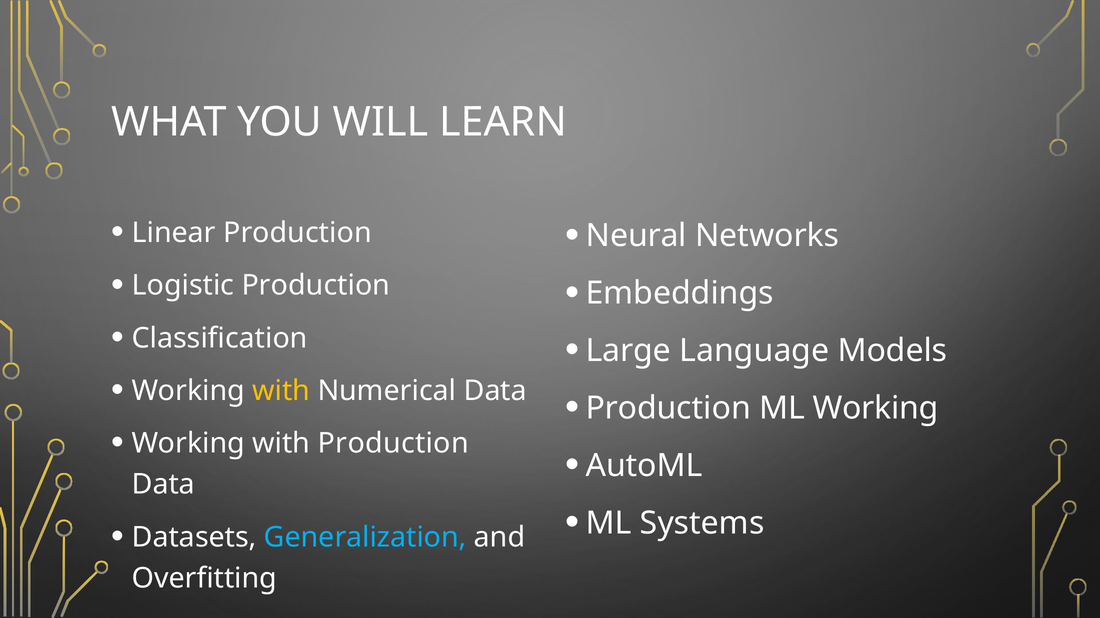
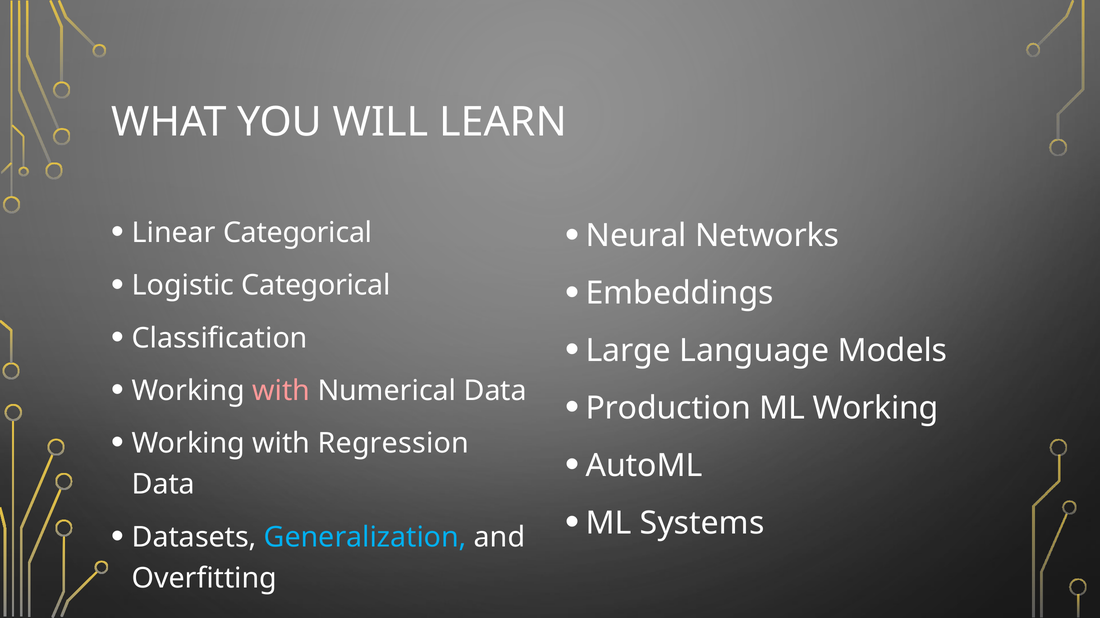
Linear Production: Production -> Categorical
Logistic Production: Production -> Categorical
with at (281, 391) colour: yellow -> pink
with Production: Production -> Regression
